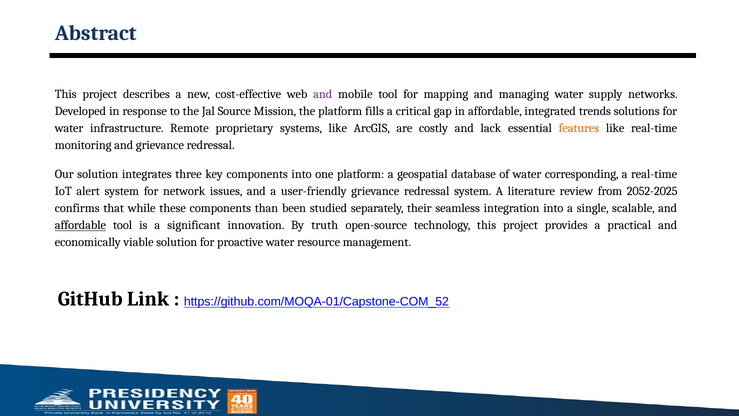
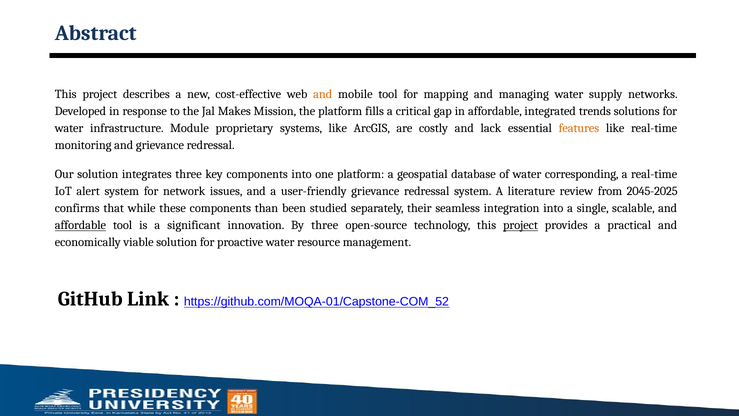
and at (323, 94) colour: purple -> orange
Source: Source -> Makes
Remote: Remote -> Module
2052-2025: 2052-2025 -> 2045-2025
By truth: truth -> three
project at (520, 225) underline: none -> present
